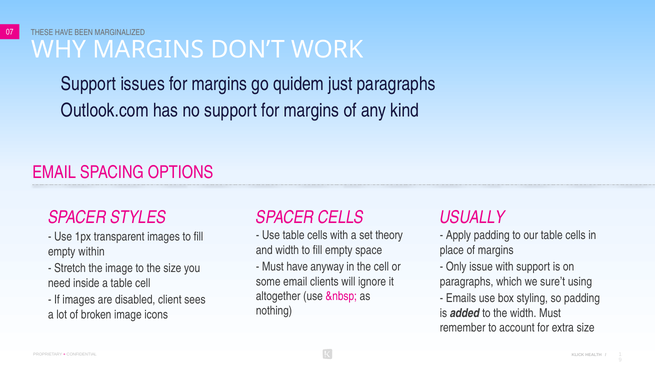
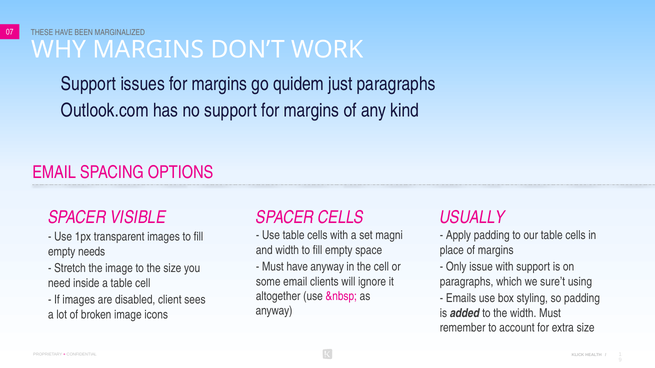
STYLES: STYLES -> VISIBLE
theory: theory -> magni
within: within -> needs
nothing at (274, 311): nothing -> anyway
